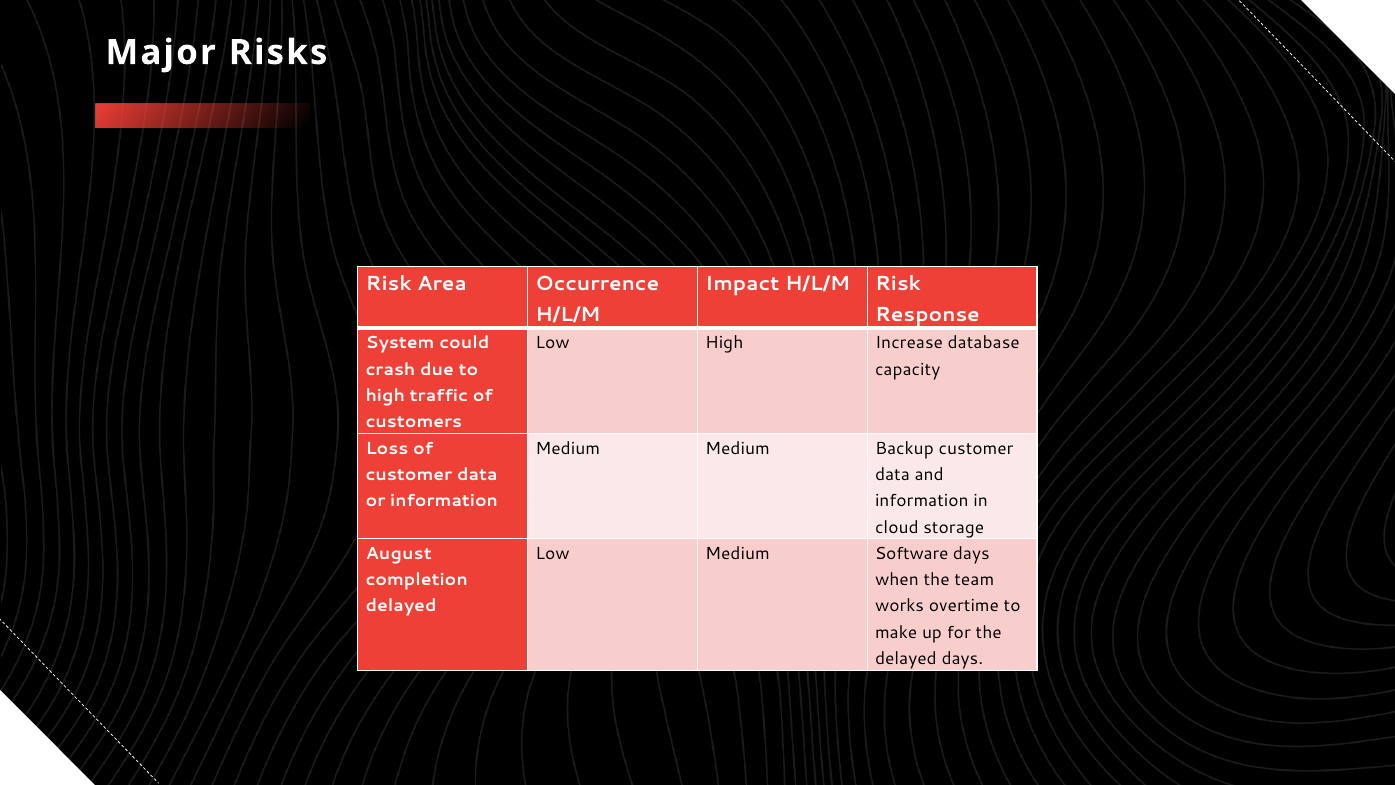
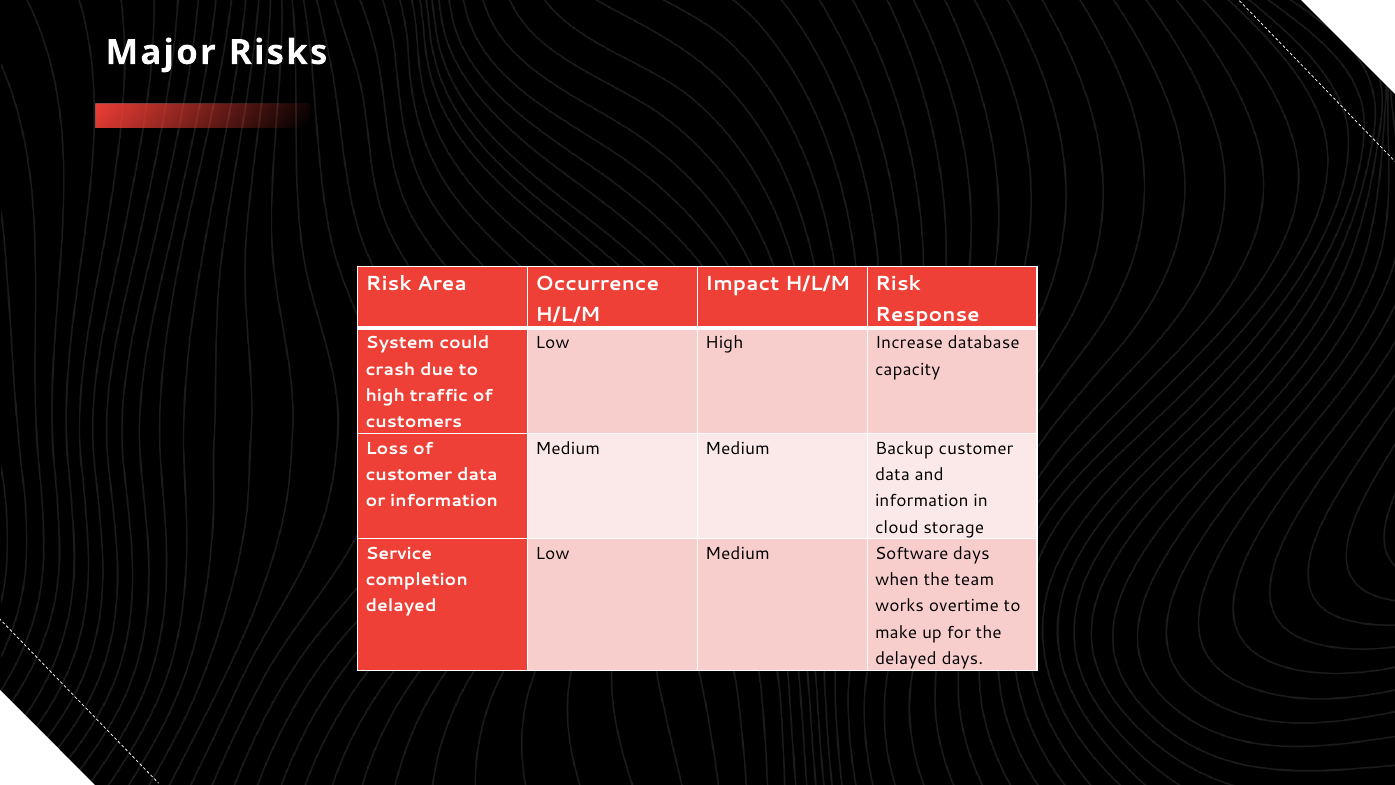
August: August -> Service
